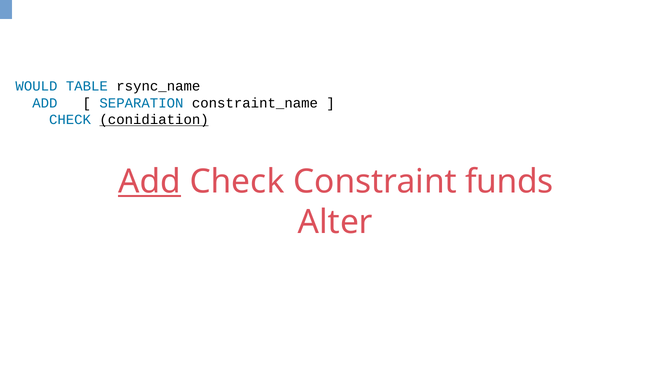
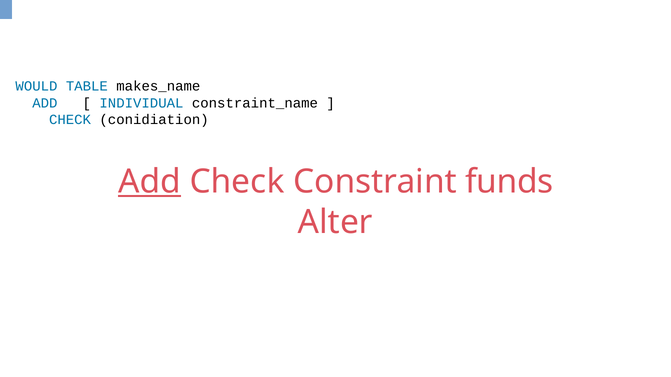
rsync_name: rsync_name -> makes_name
SEPARATION: SEPARATION -> INDIVIDUAL
conidiation underline: present -> none
